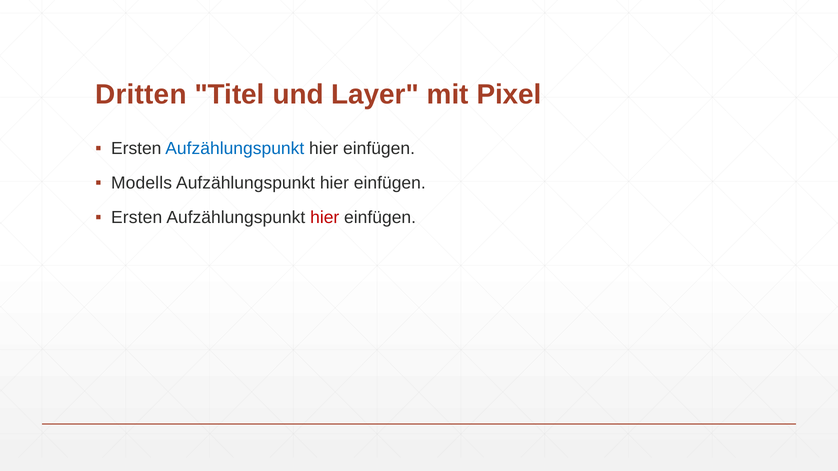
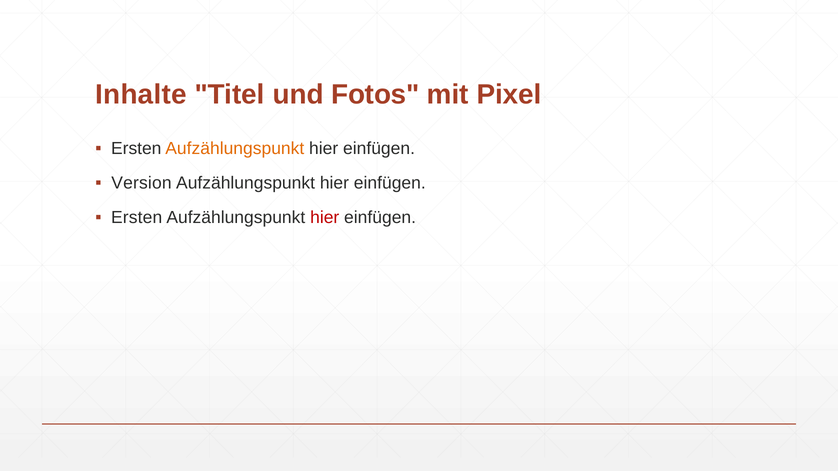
Dritten: Dritten -> Inhalte
Layer: Layer -> Fotos
Aufzählungspunkt at (235, 149) colour: blue -> orange
Modells: Modells -> Version
